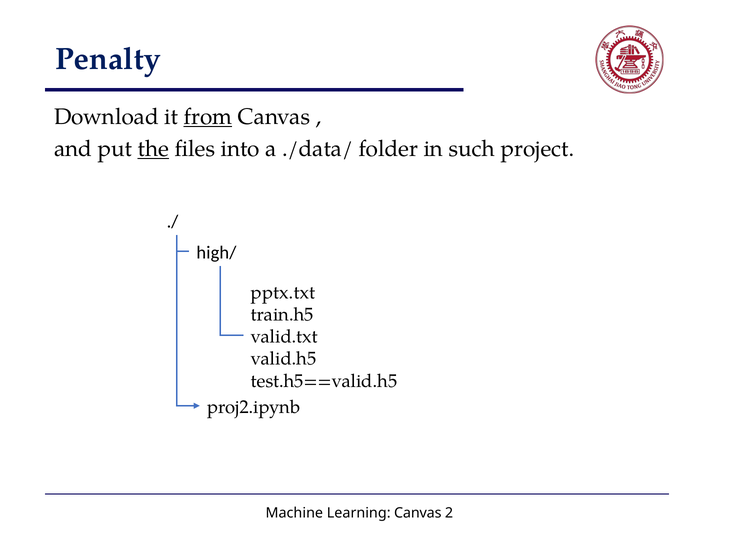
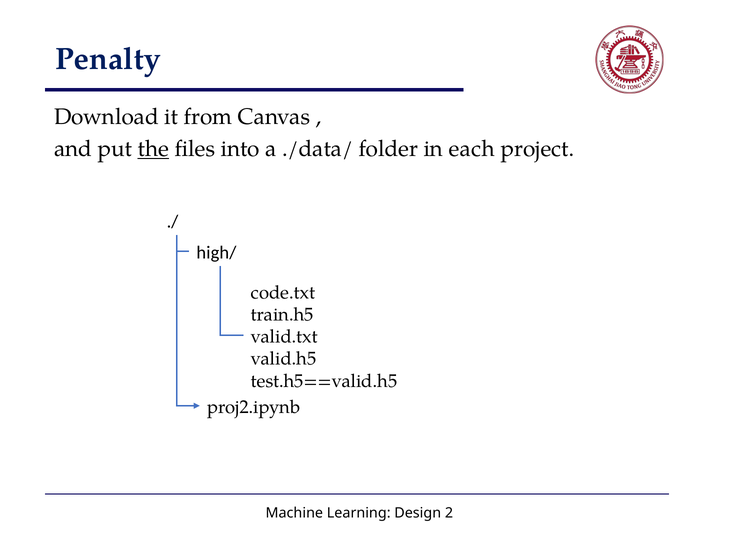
from underline: present -> none
such: such -> each
pptx.txt: pptx.txt -> code.txt
Canvas at (418, 513): Canvas -> Design
